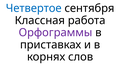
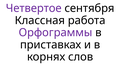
Четвертое colour: blue -> purple
